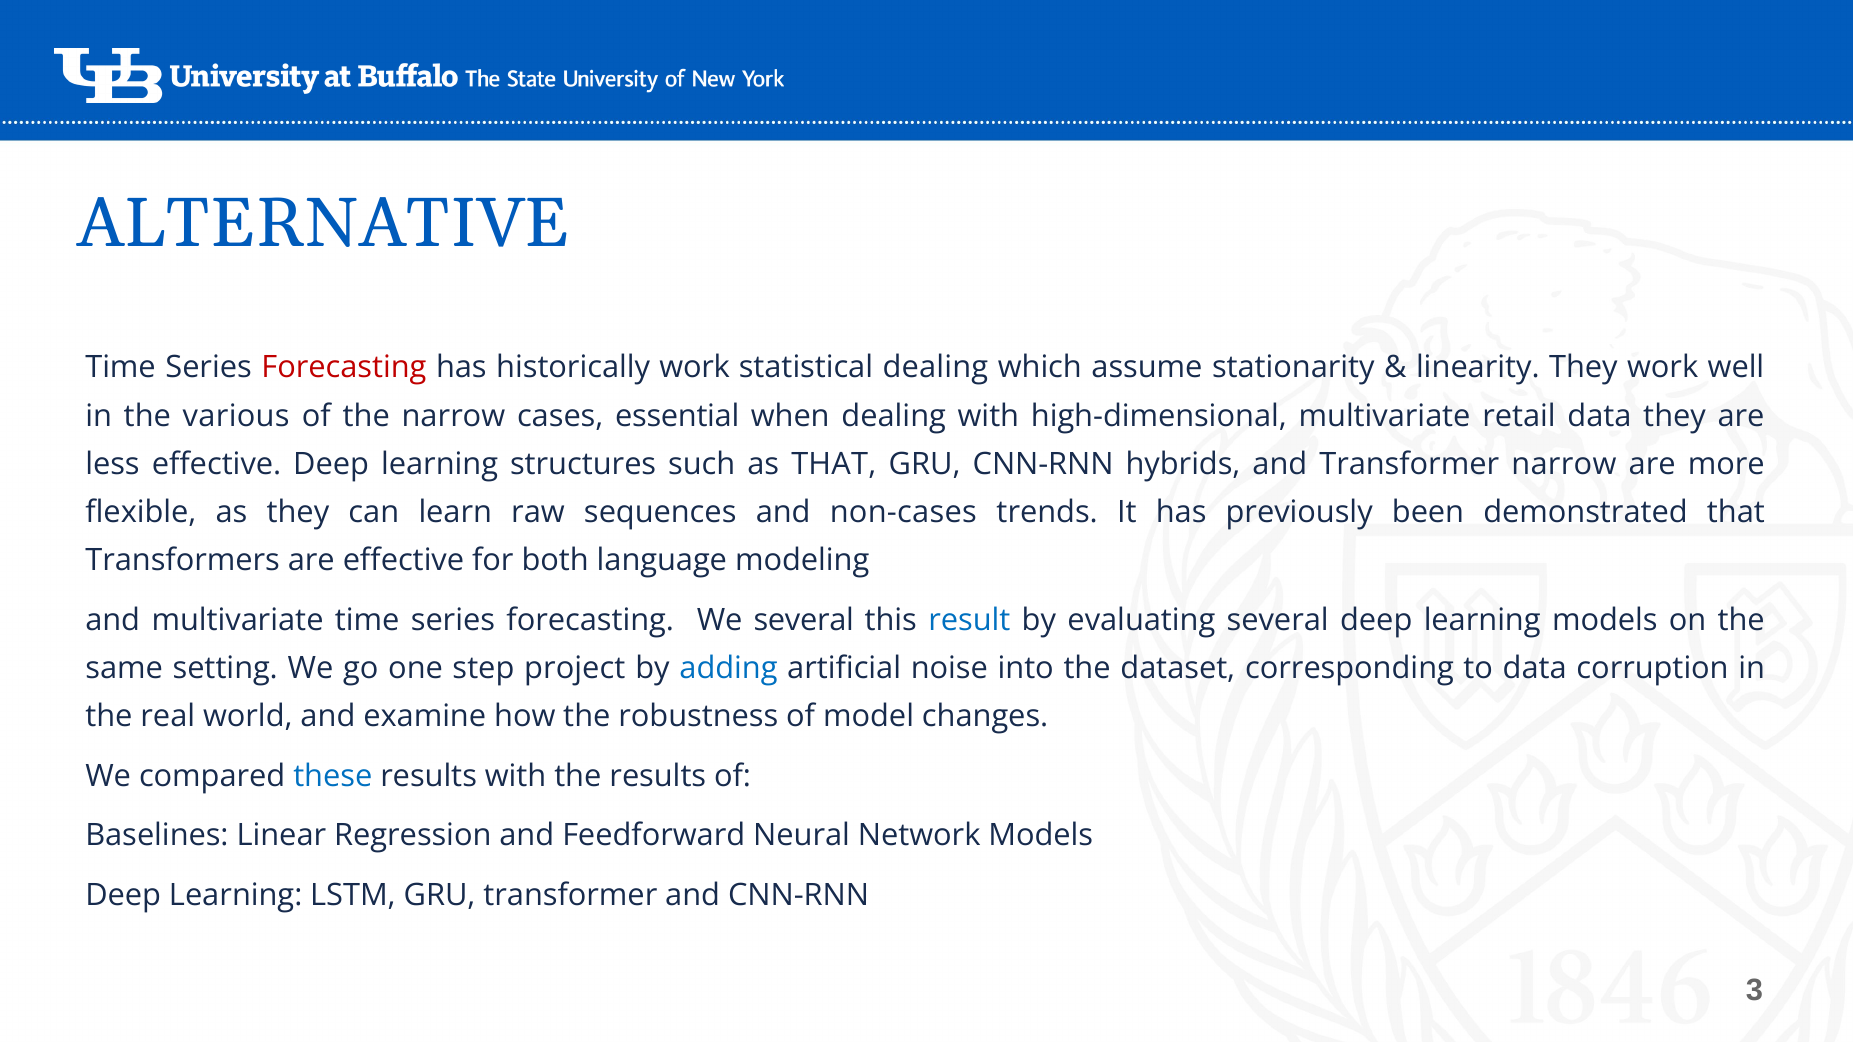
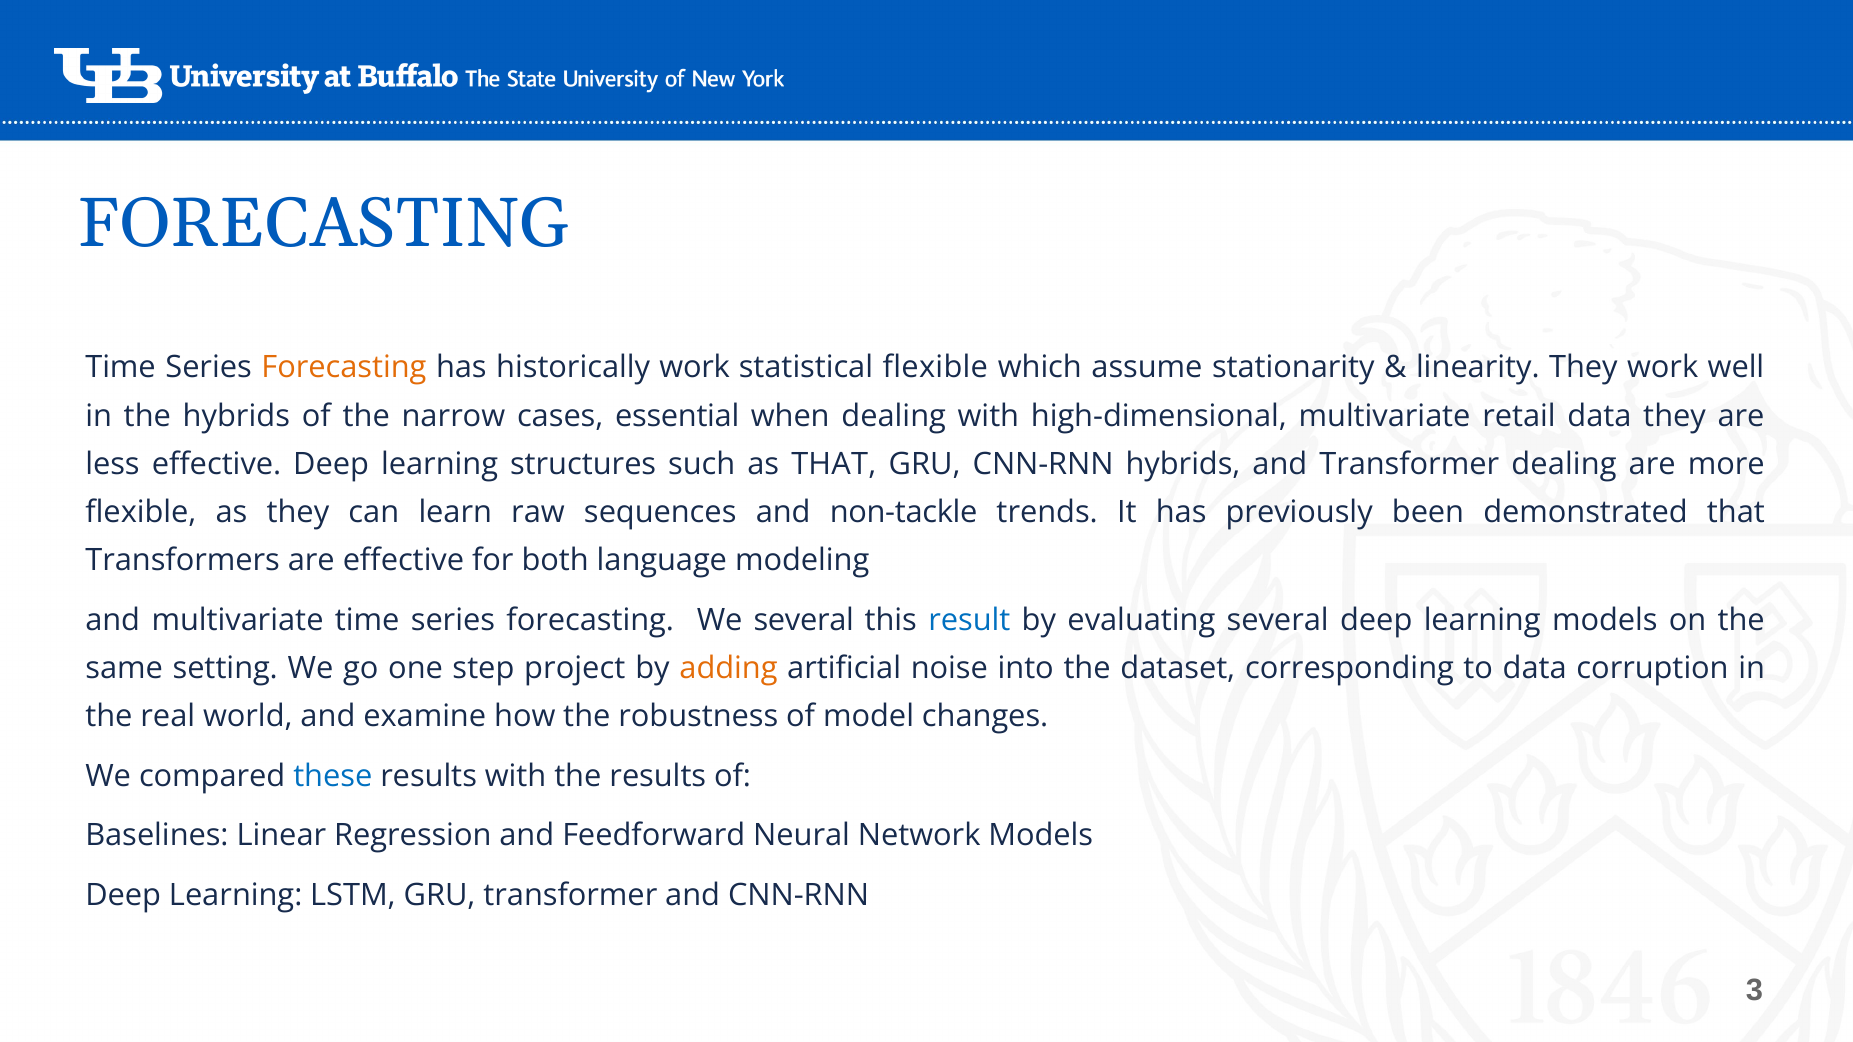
ALTERNATIVE at (324, 223): ALTERNATIVE -> FORECASTING
Forecasting at (344, 368) colour: red -> orange
statistical dealing: dealing -> flexible
the various: various -> hybrids
Transformer narrow: narrow -> dealing
non-cases: non-cases -> non-tackle
adding colour: blue -> orange
